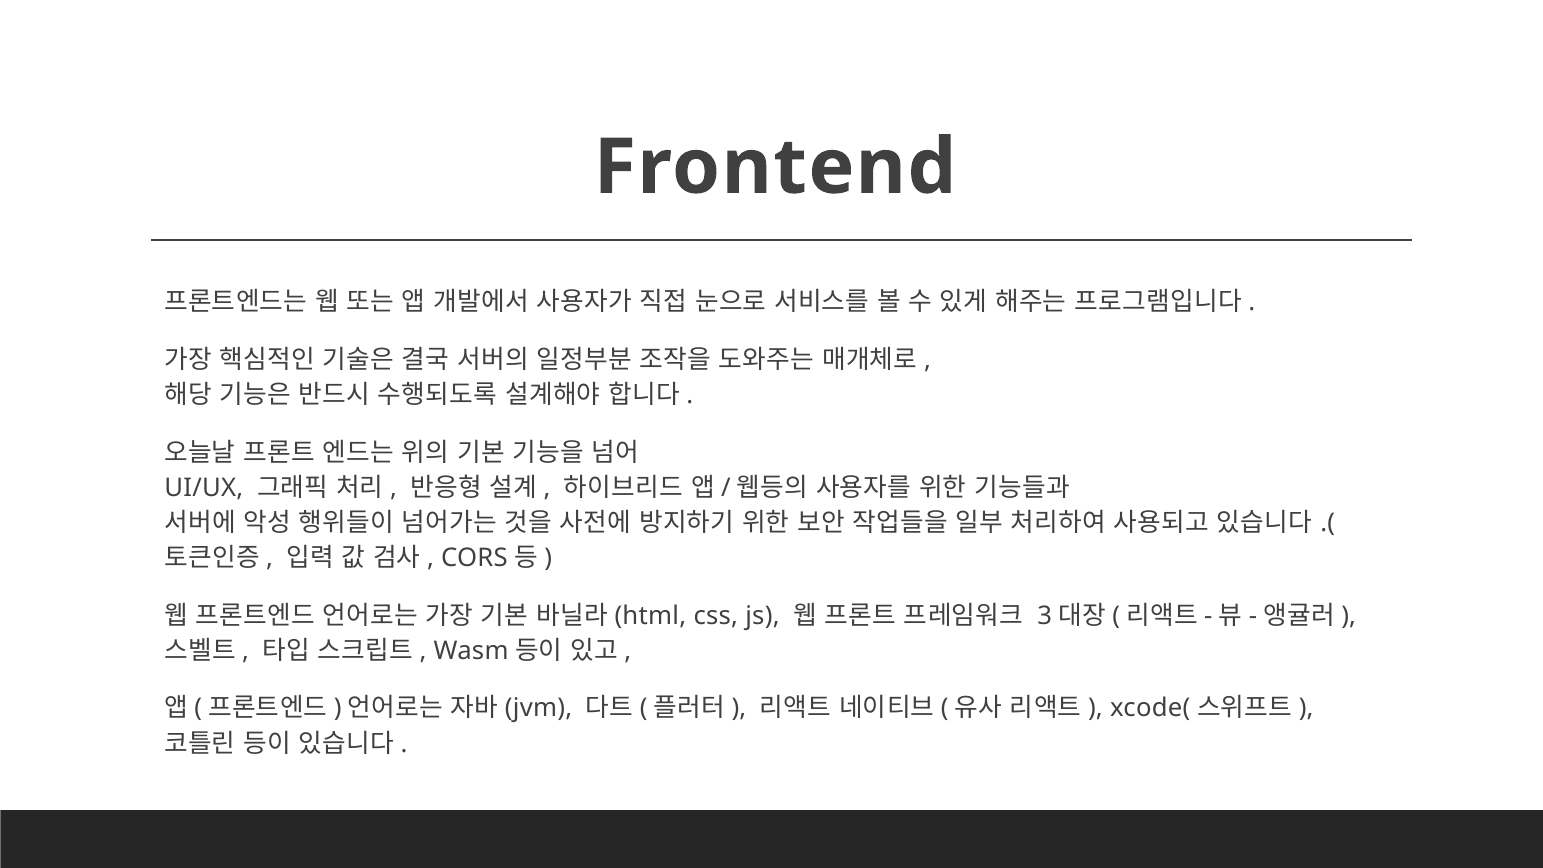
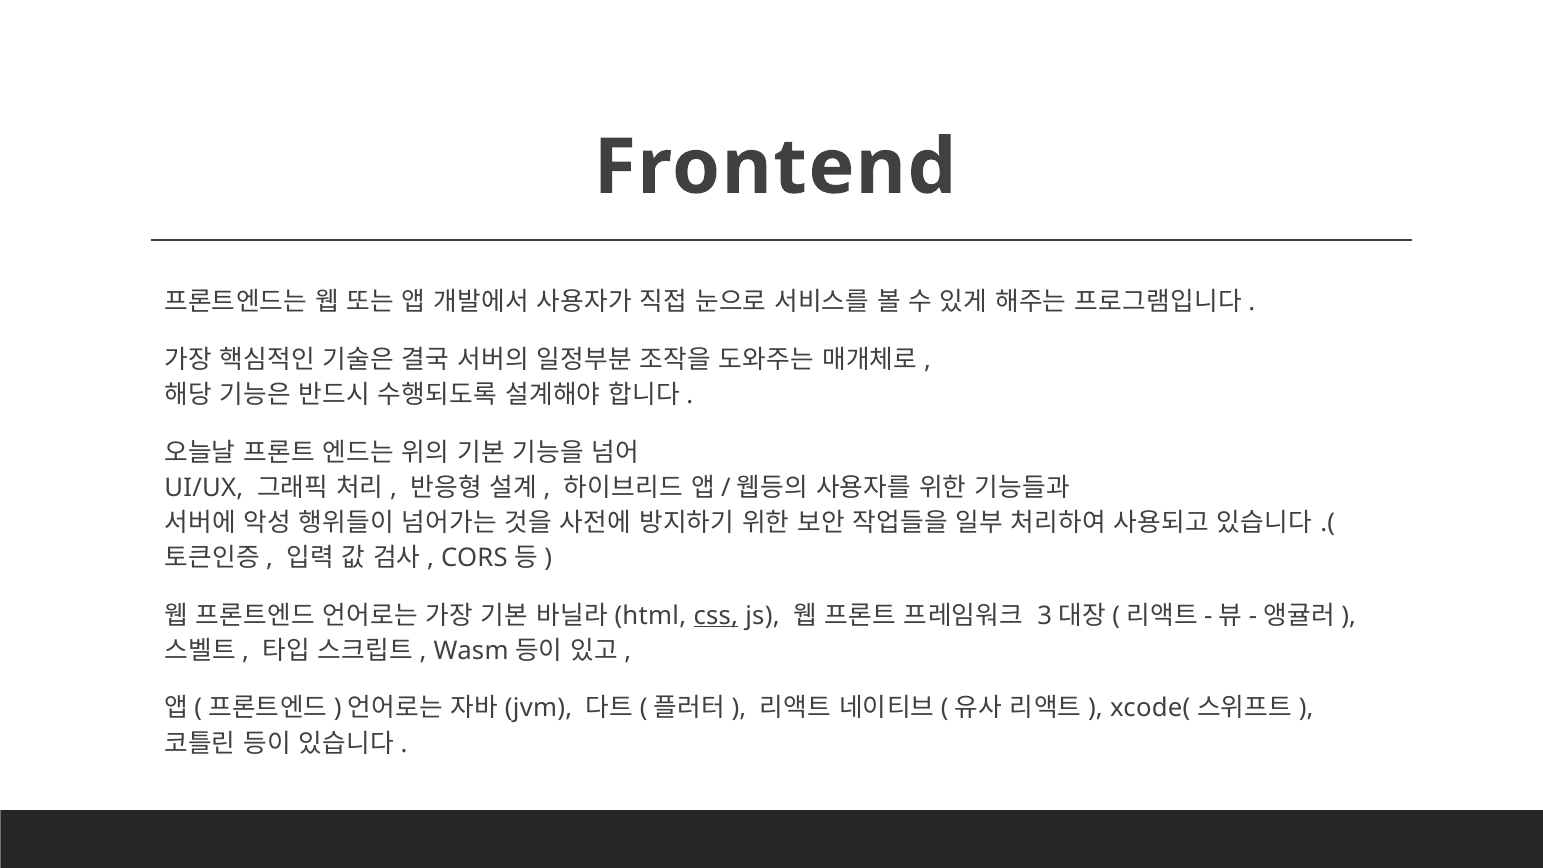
css underline: none -> present
